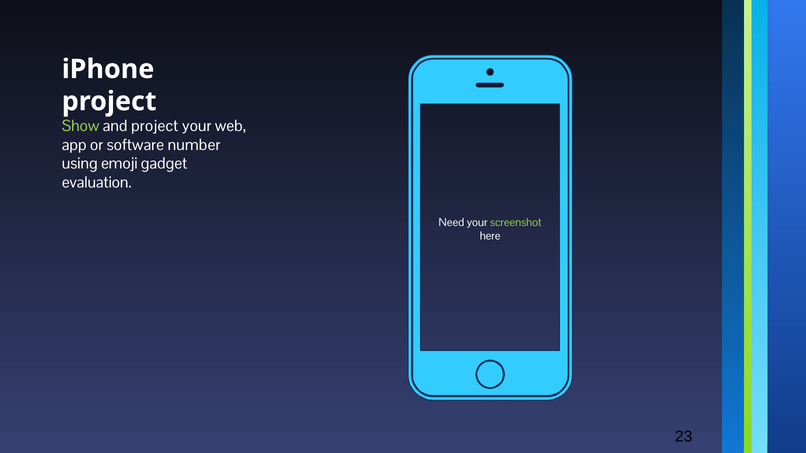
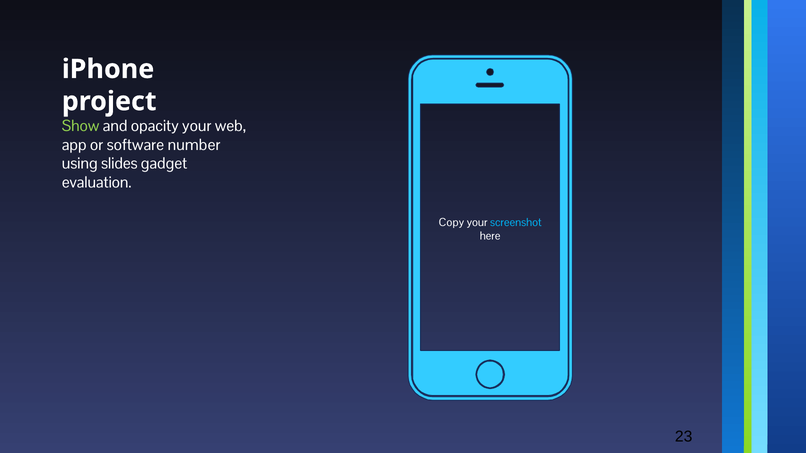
and project: project -> opacity
emoji: emoji -> slides
Need: Need -> Copy
screenshot colour: light green -> light blue
